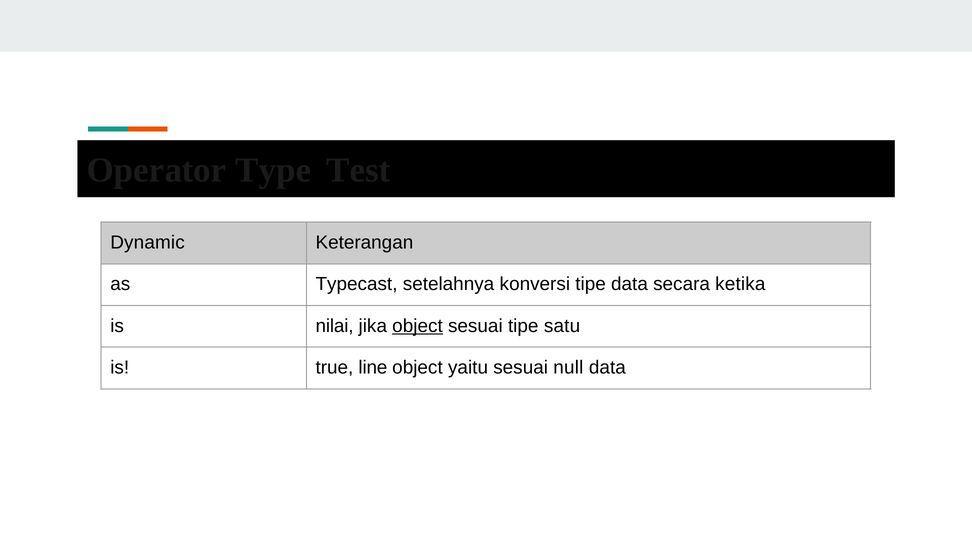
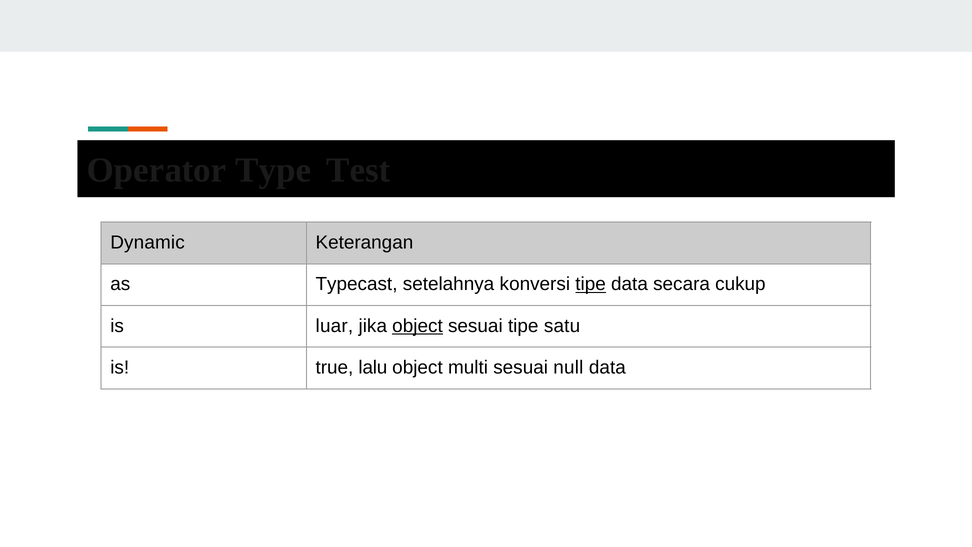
tipe at (591, 284) underline: none -> present
ketika: ketika -> cukup
nilai: nilai -> luar
line: line -> lalu
yaitu: yaitu -> multi
